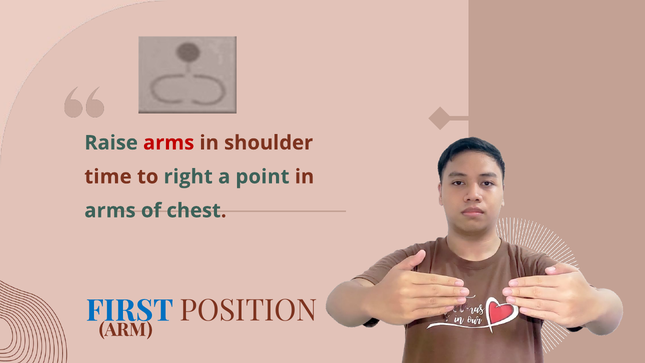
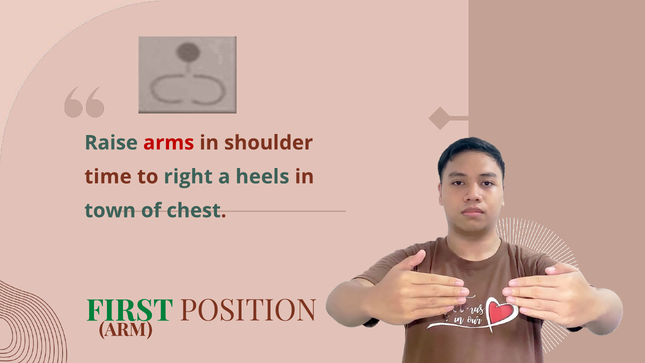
point: point -> heels
arms at (110, 211): arms -> town
FIRST colour: blue -> green
